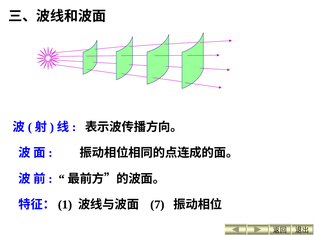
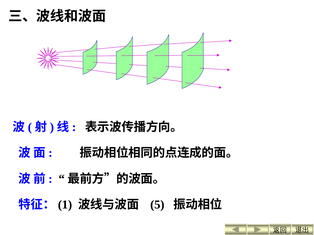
7: 7 -> 5
